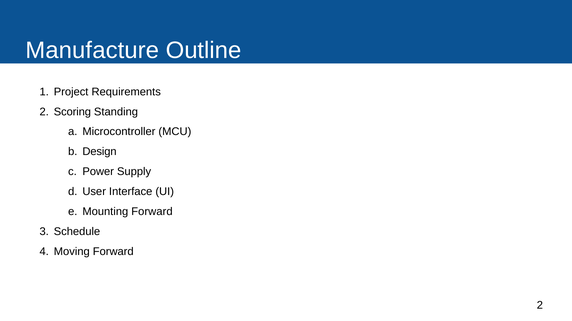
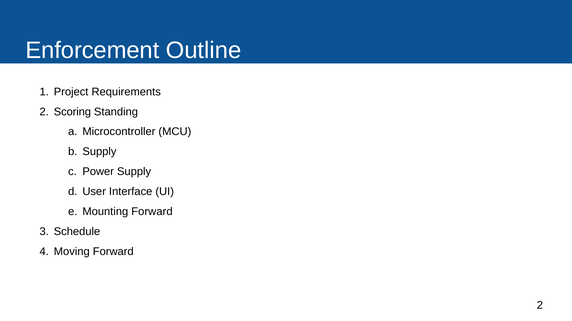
Manufacture: Manufacture -> Enforcement
Design at (99, 152): Design -> Supply
